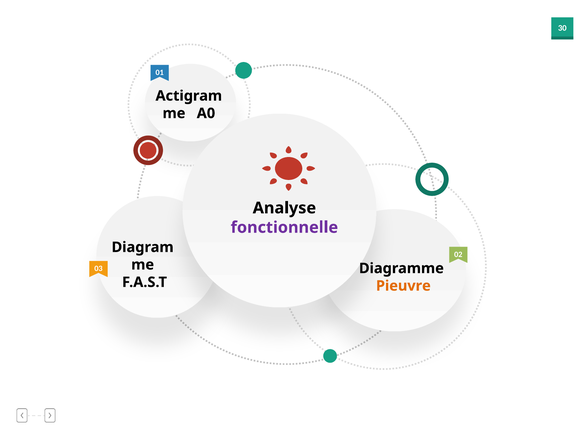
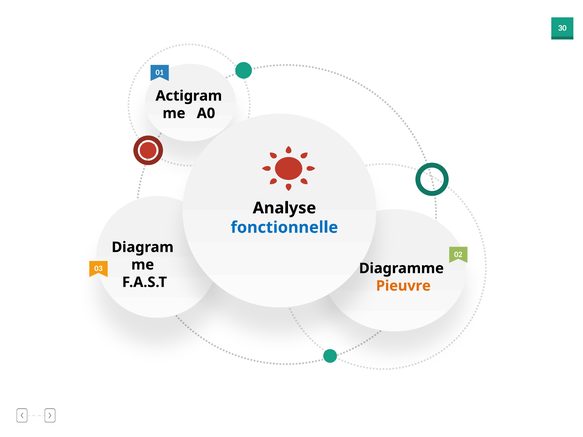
fonctionnelle colour: purple -> blue
